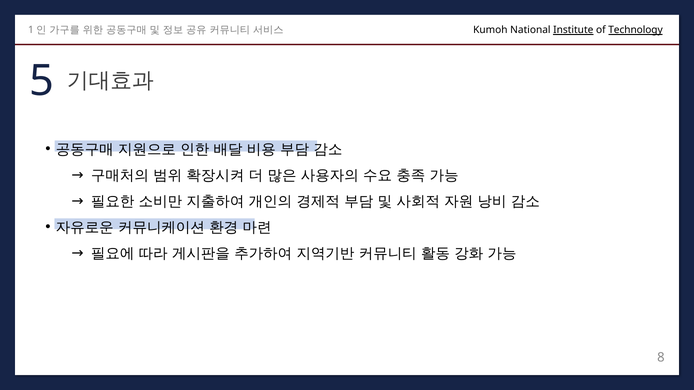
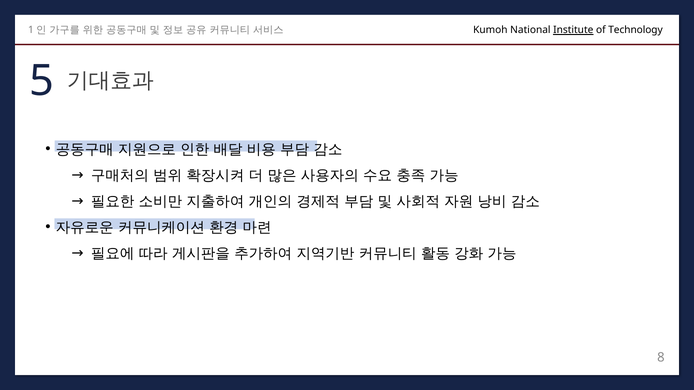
Technology underline: present -> none
